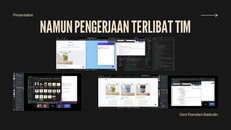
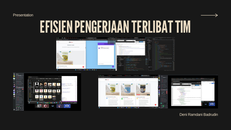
NAMUN: NAMUN -> EFISIEN
